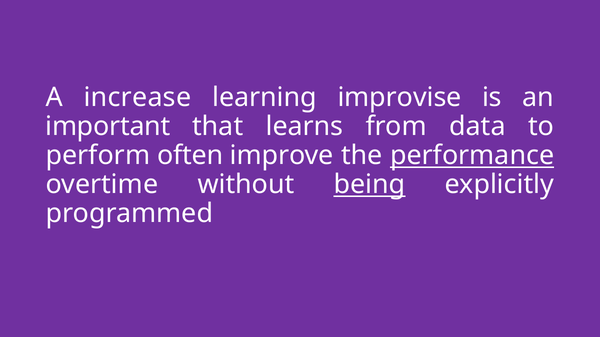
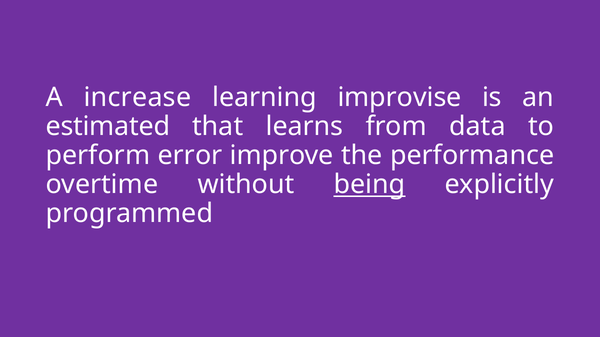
important: important -> estimated
often: often -> error
performance underline: present -> none
